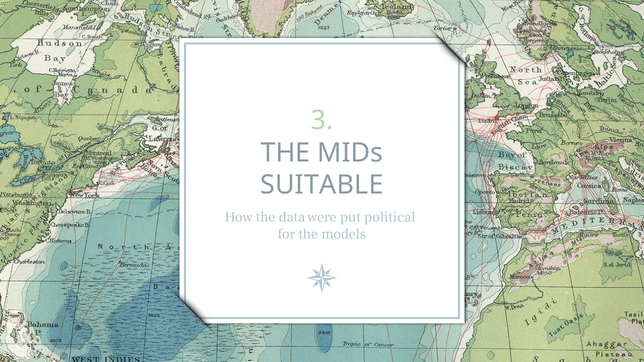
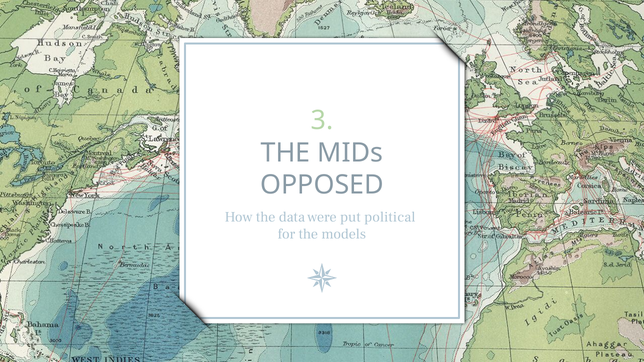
SUITABLE: SUITABLE -> OPPOSED
